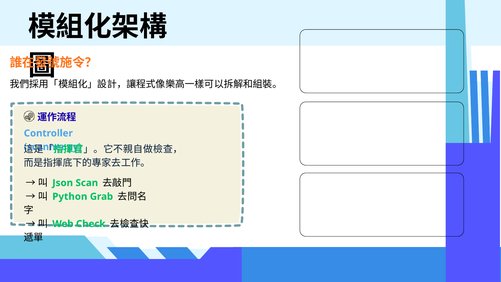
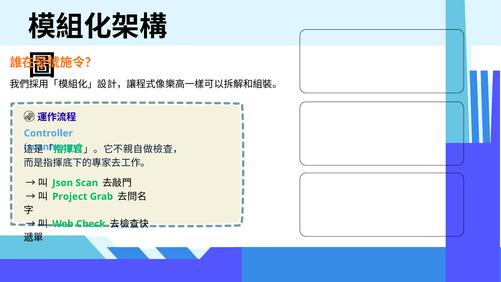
Python: Python -> Project
